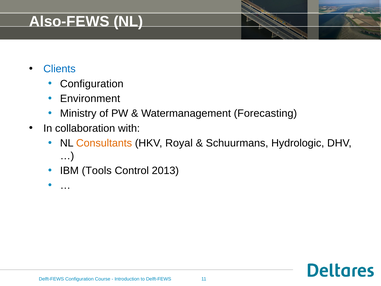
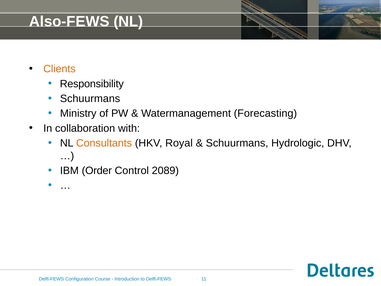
Clients colour: blue -> orange
Configuration at (92, 84): Configuration -> Responsibility
Environment at (90, 99): Environment -> Schuurmans
Tools: Tools -> Order
2013: 2013 -> 2089
